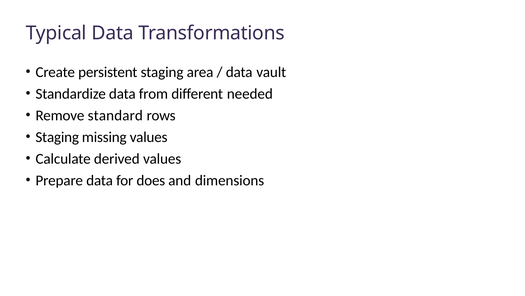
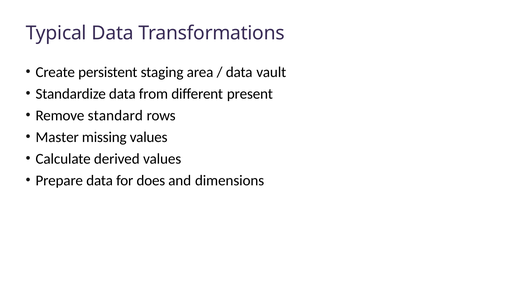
needed: needed -> present
Staging at (57, 137): Staging -> Master
